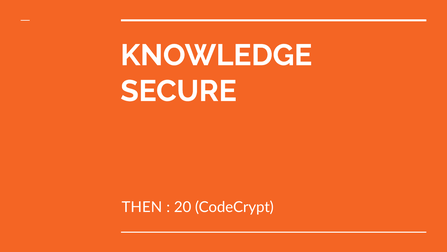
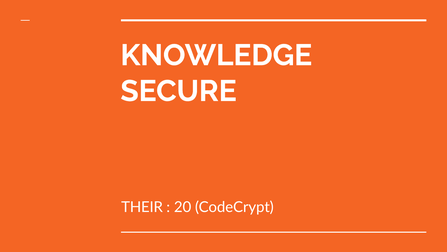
THEN: THEN -> THEIR
